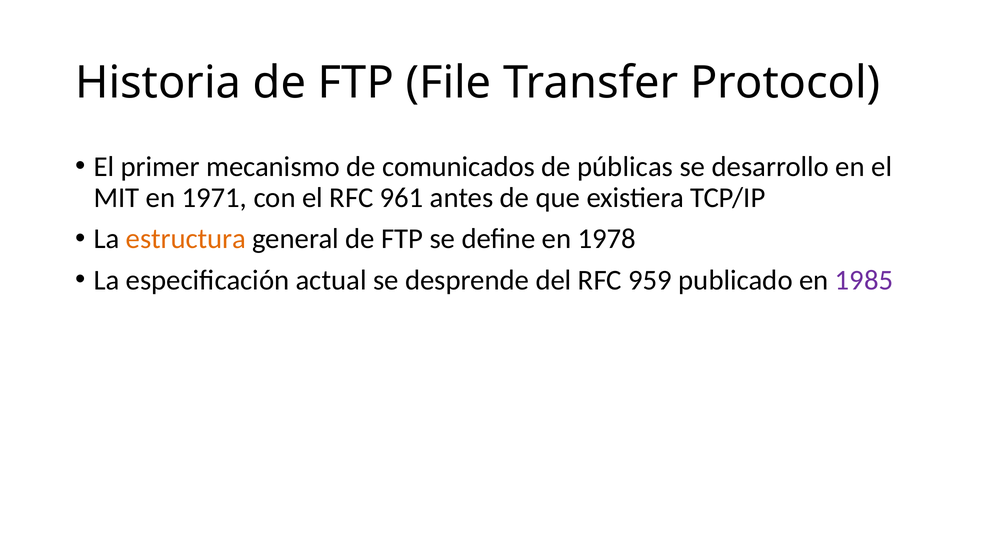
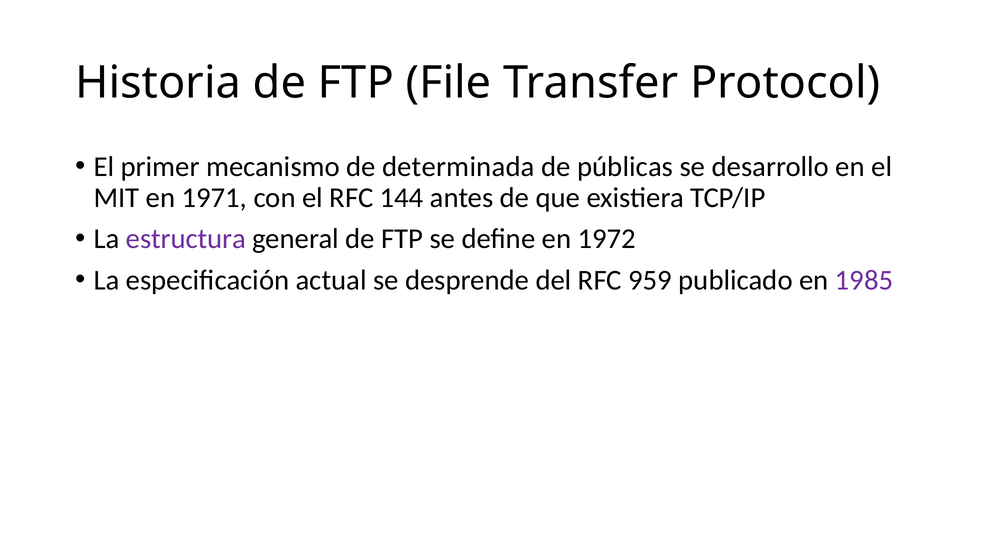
comunicados: comunicados -> determinada
961: 961 -> 144
estructura colour: orange -> purple
1978: 1978 -> 1972
